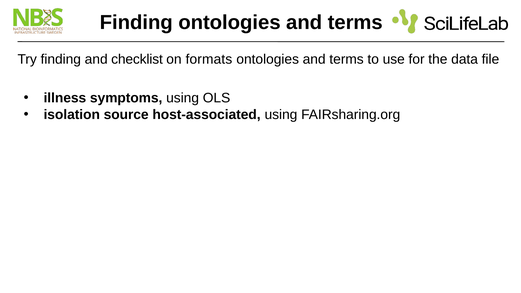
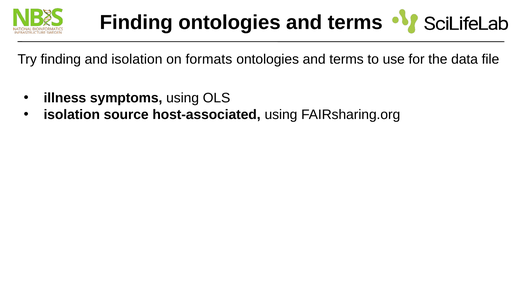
and checklist: checklist -> isolation
